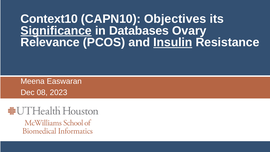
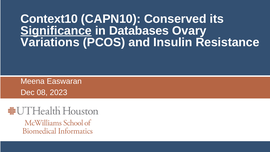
Objectives: Objectives -> Conserved
Relevance: Relevance -> Variations
Insulin underline: present -> none
